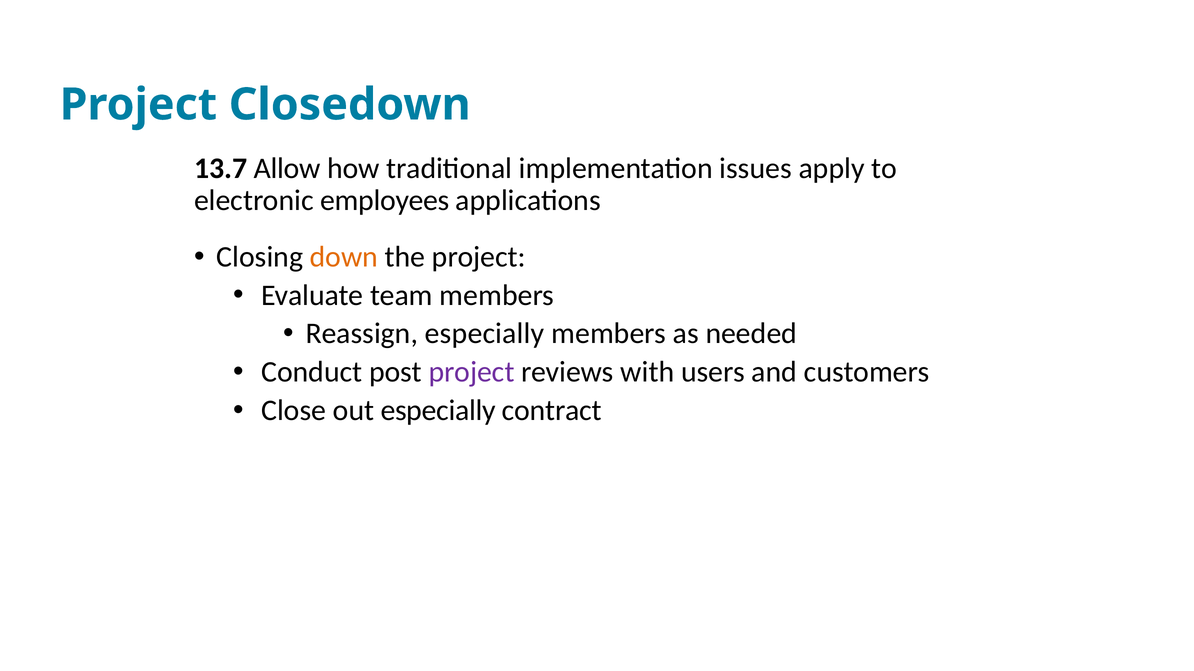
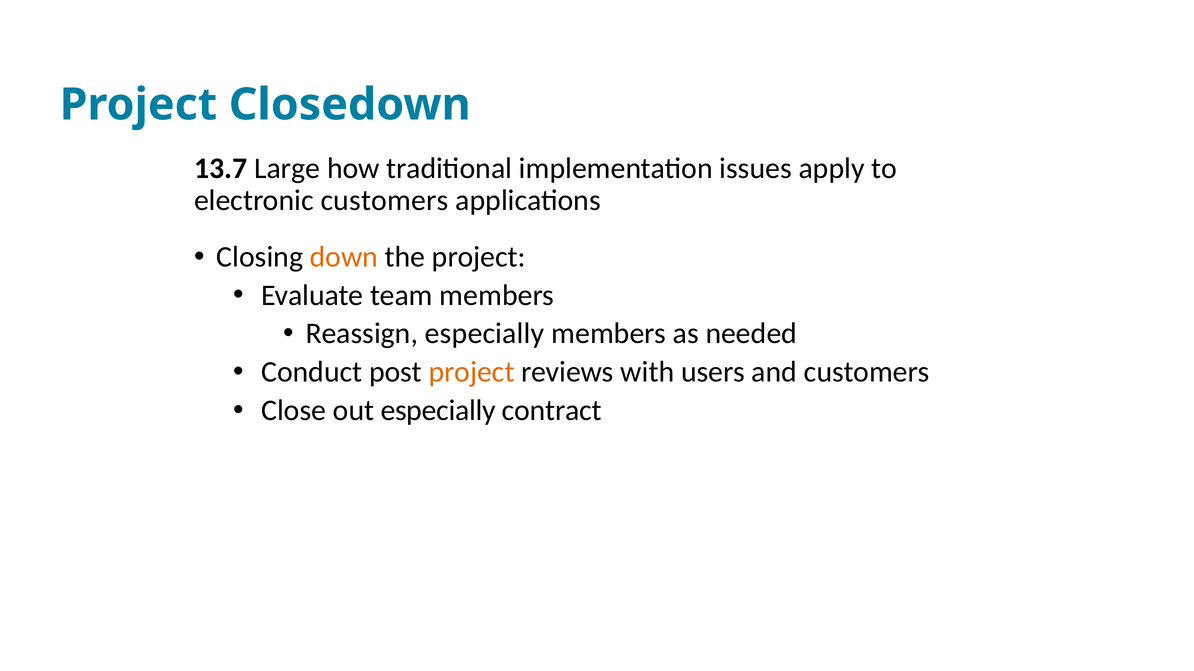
Allow: Allow -> Large
electronic employees: employees -> customers
project at (472, 372) colour: purple -> orange
